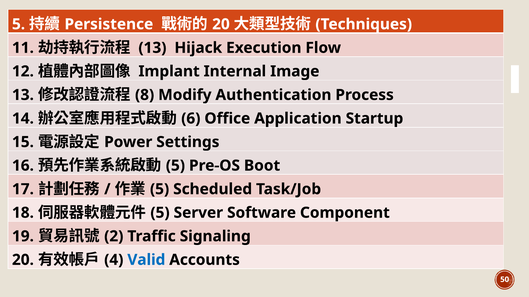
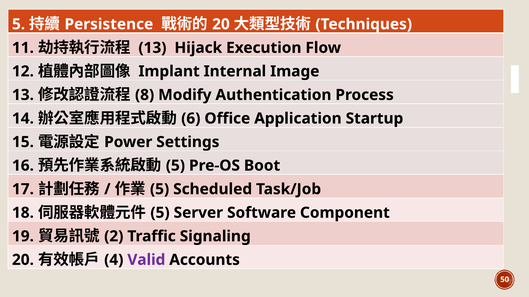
Valid colour: blue -> purple
